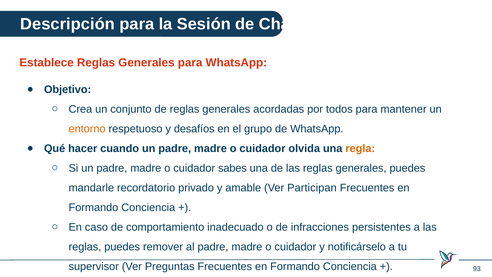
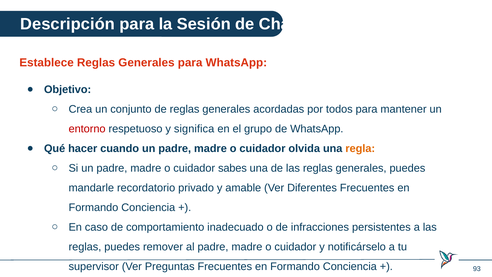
entorno colour: orange -> red
desafíos: desafíos -> significa
Participan: Participan -> Diferentes
